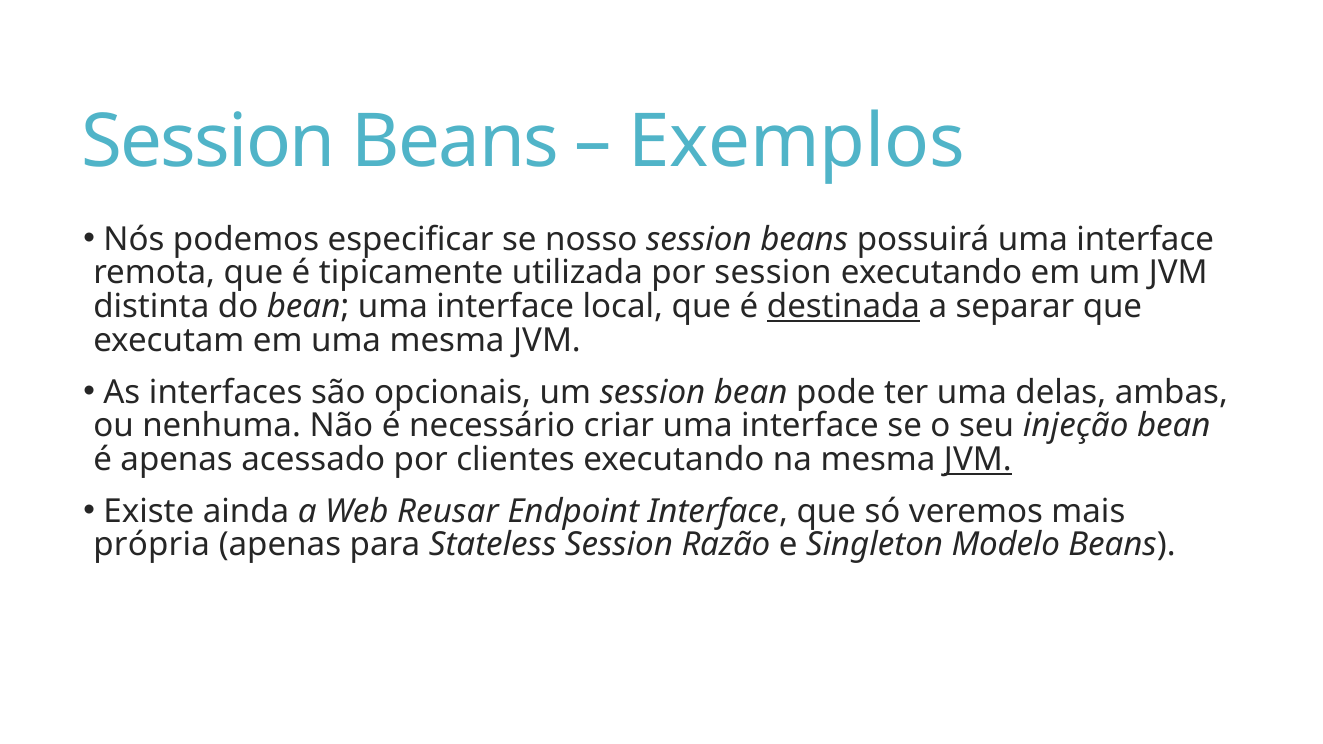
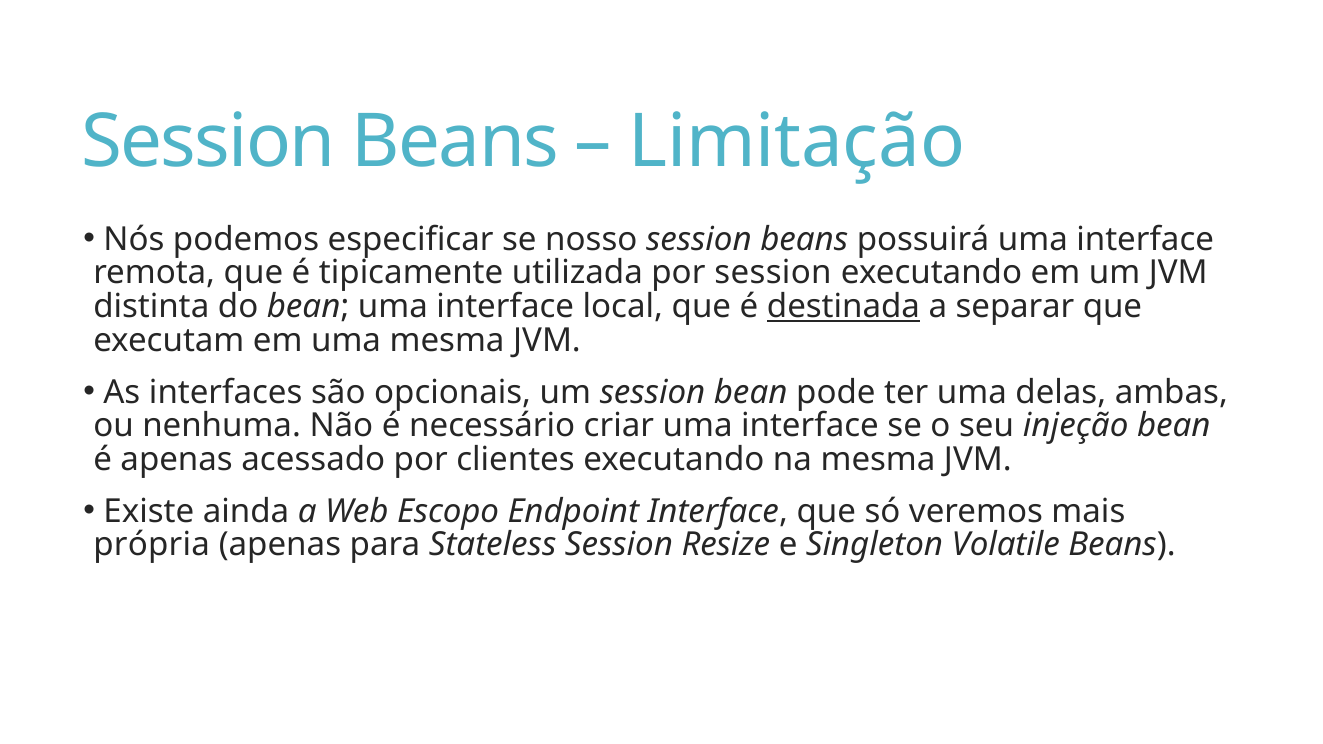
Exemplos: Exemplos -> Limitação
JVM at (978, 460) underline: present -> none
Reusar: Reusar -> Escopo
Razão: Razão -> Resize
Modelo: Modelo -> Volatile
